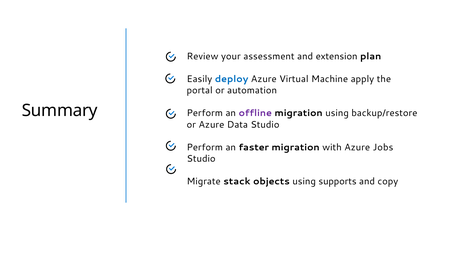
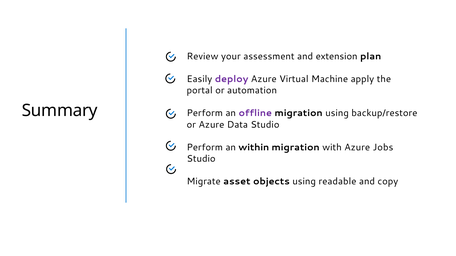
deploy colour: blue -> purple
faster: faster -> within
stack: stack -> asset
supports: supports -> readable
